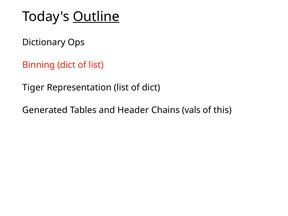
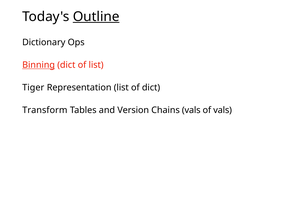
Binning underline: none -> present
Generated: Generated -> Transform
Header: Header -> Version
of this: this -> vals
